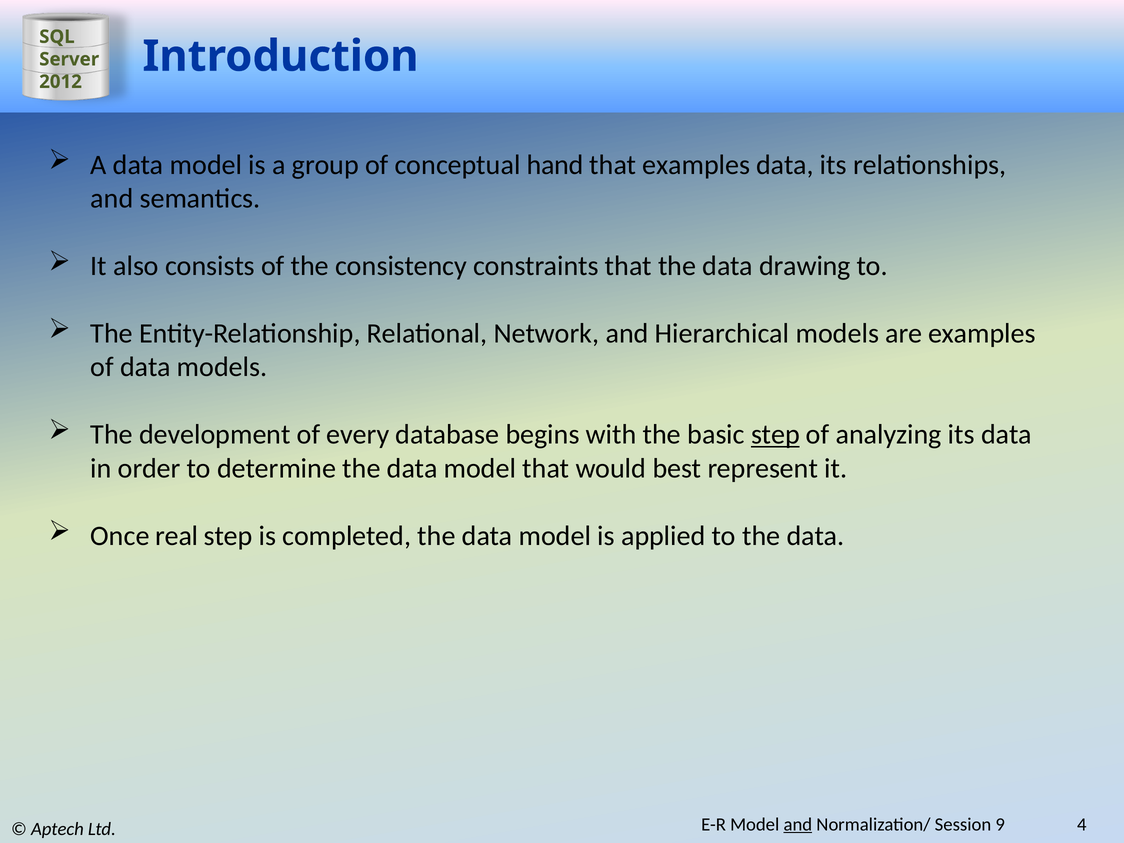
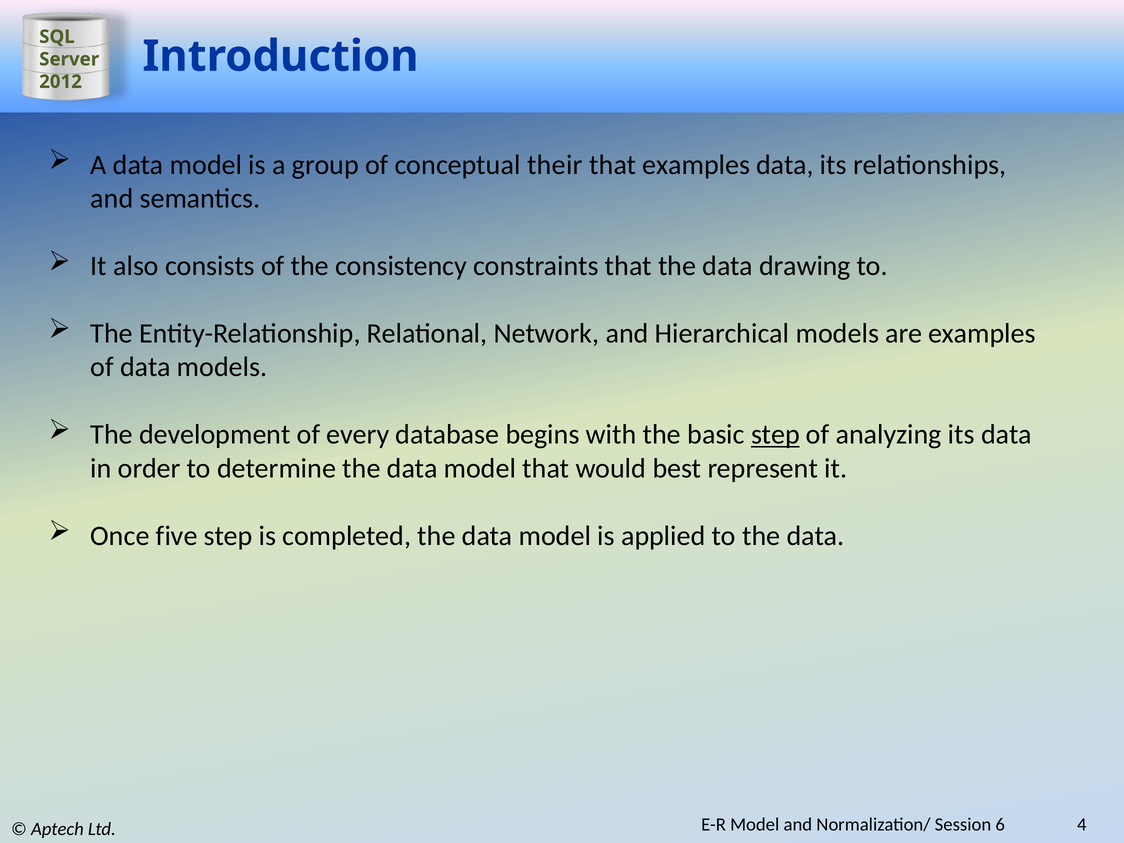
hand: hand -> their
real: real -> five
and at (798, 825) underline: present -> none
9: 9 -> 6
